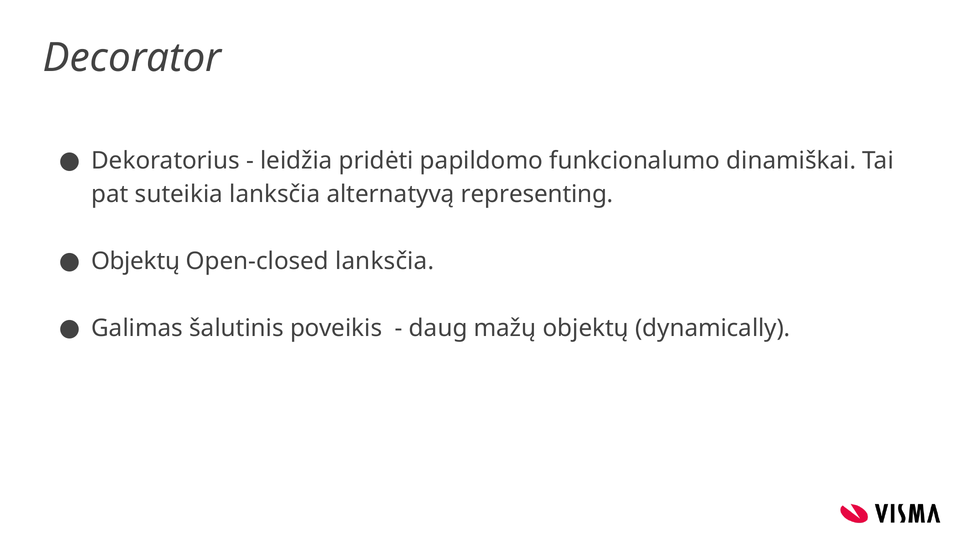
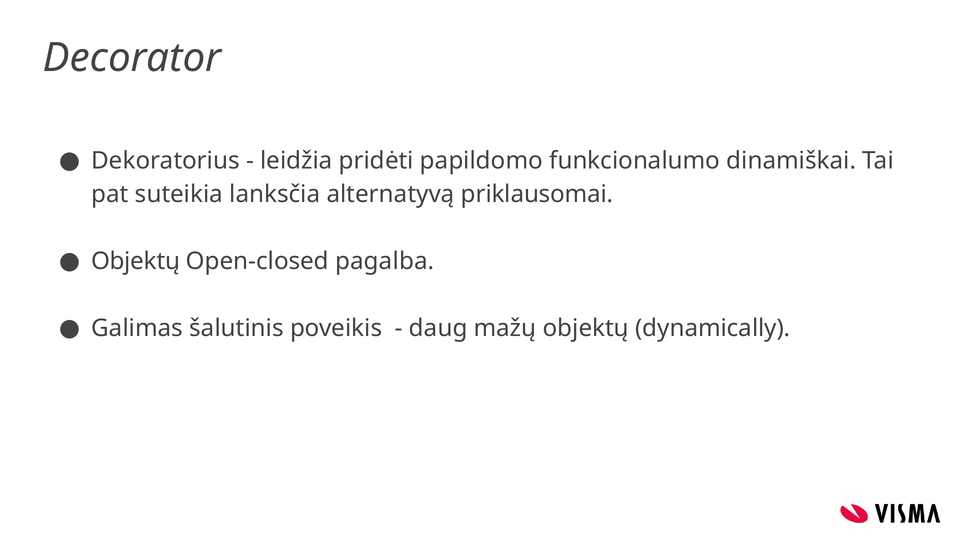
representing: representing -> priklausomai
Open-closed lanksčia: lanksčia -> pagalba
